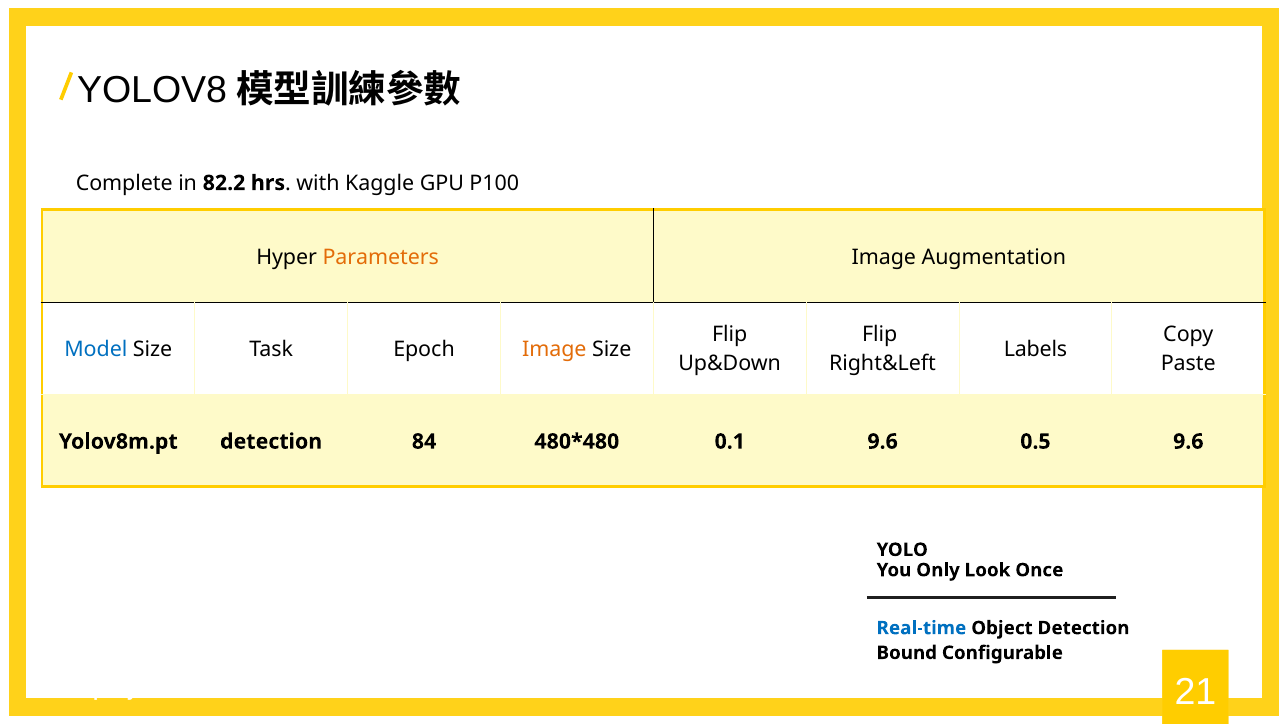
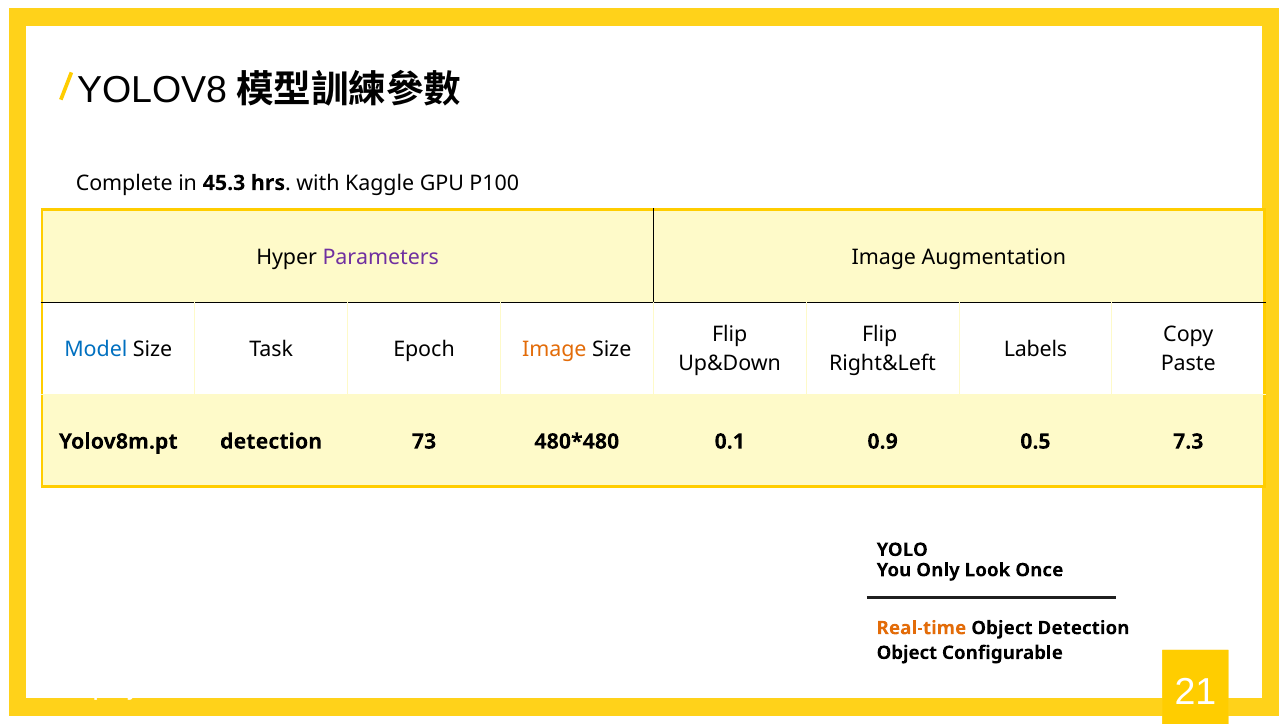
82.2: 82.2 -> 45.3
Parameters colour: orange -> purple
84: 84 -> 73
0.1 9.6: 9.6 -> 0.9
0.5 9.6: 9.6 -> 7.3
Real-time colour: blue -> orange
Bound at (907, 653): Bound -> Object
